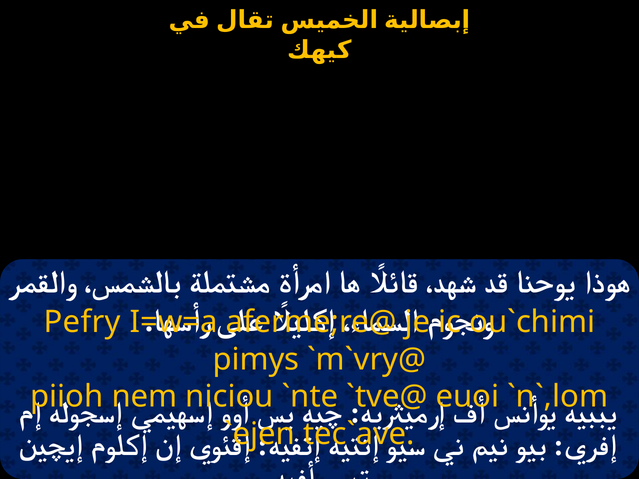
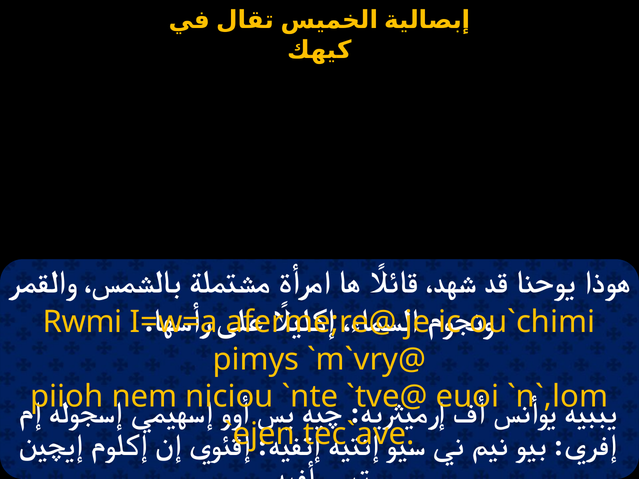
Pefry: Pefry -> Rwmi
